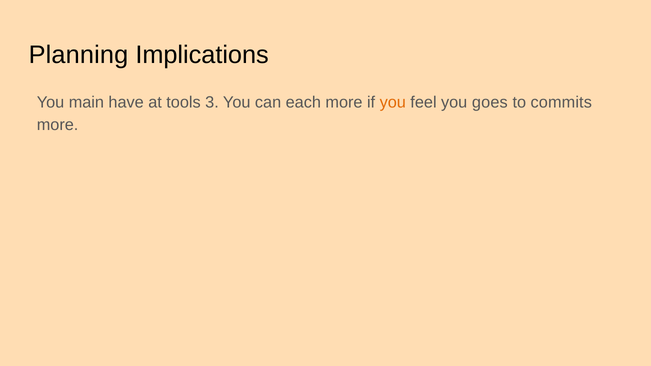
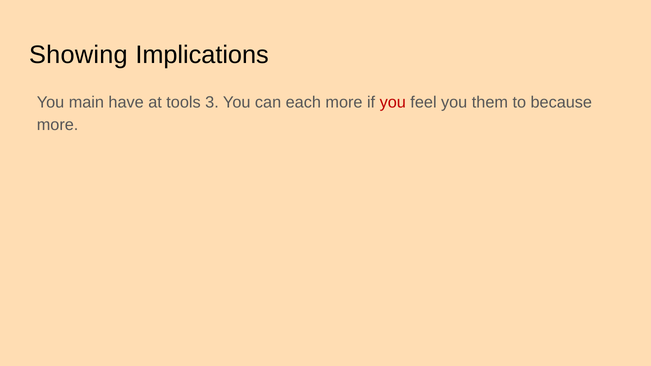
Planning: Planning -> Showing
you at (393, 102) colour: orange -> red
goes: goes -> them
commits: commits -> because
